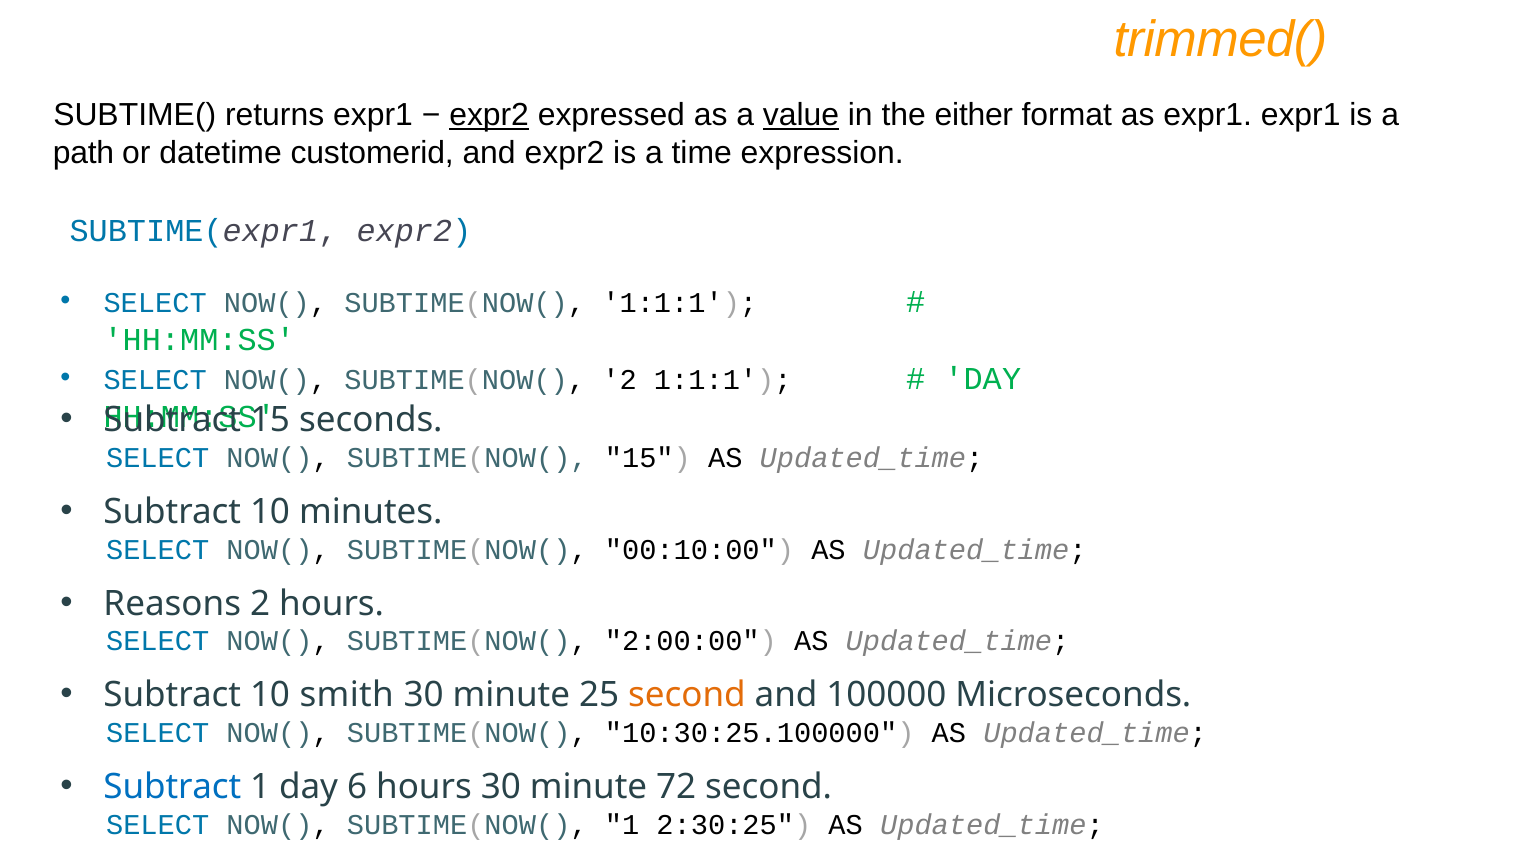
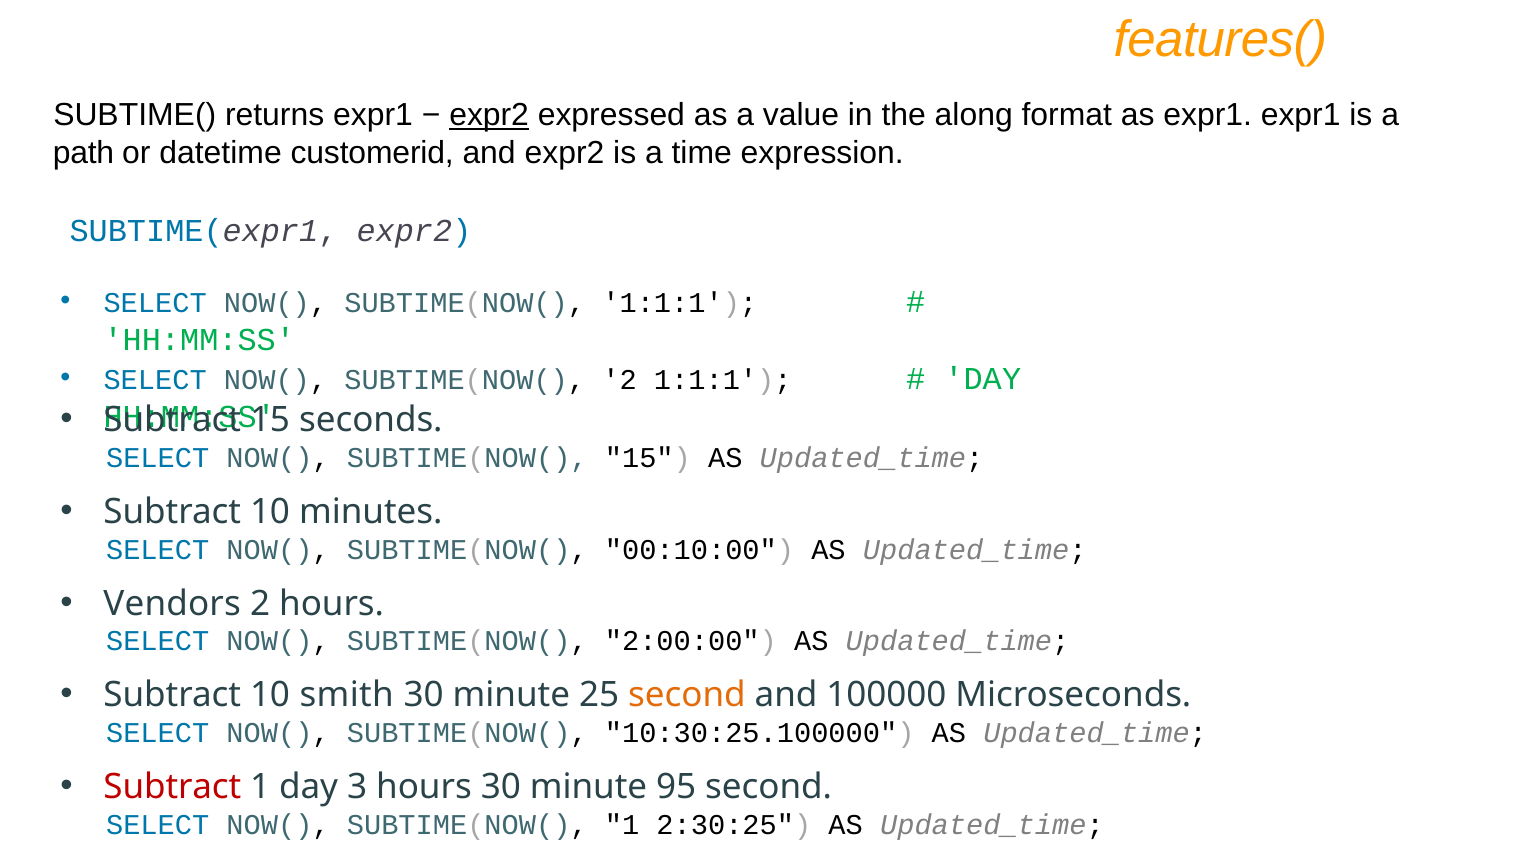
trimmed(: trimmed( -> features(
value underline: present -> none
either: either -> along
Reasons: Reasons -> Vendors
Subtract at (172, 787) colour: blue -> red
6: 6 -> 3
72: 72 -> 95
